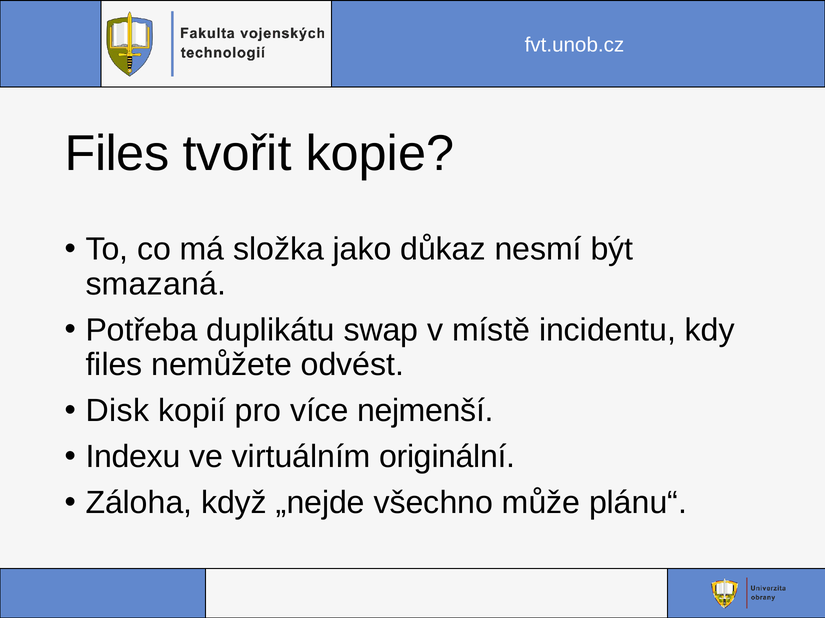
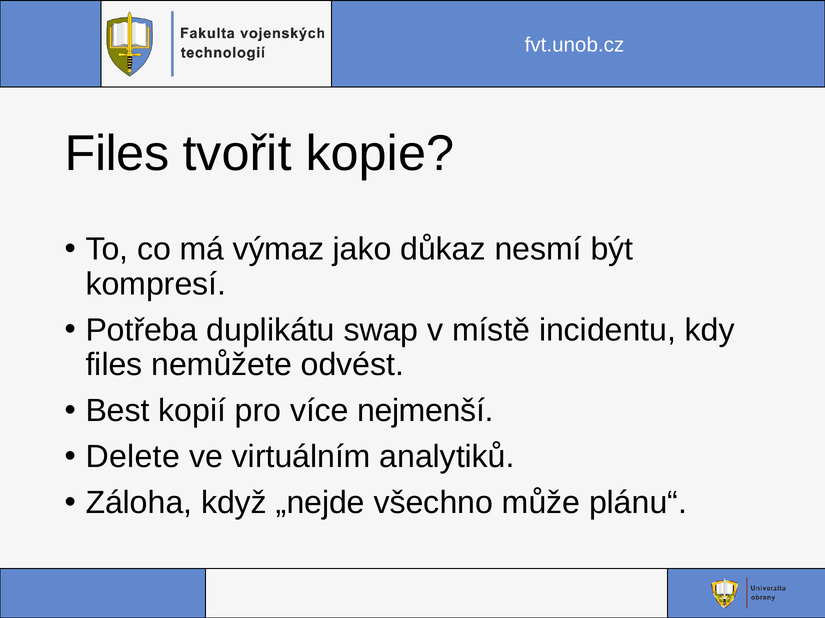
složka: složka -> výmaz
smazaná: smazaná -> kompresí
Disk: Disk -> Best
Indexu: Indexu -> Delete
originální: originální -> analytiků
